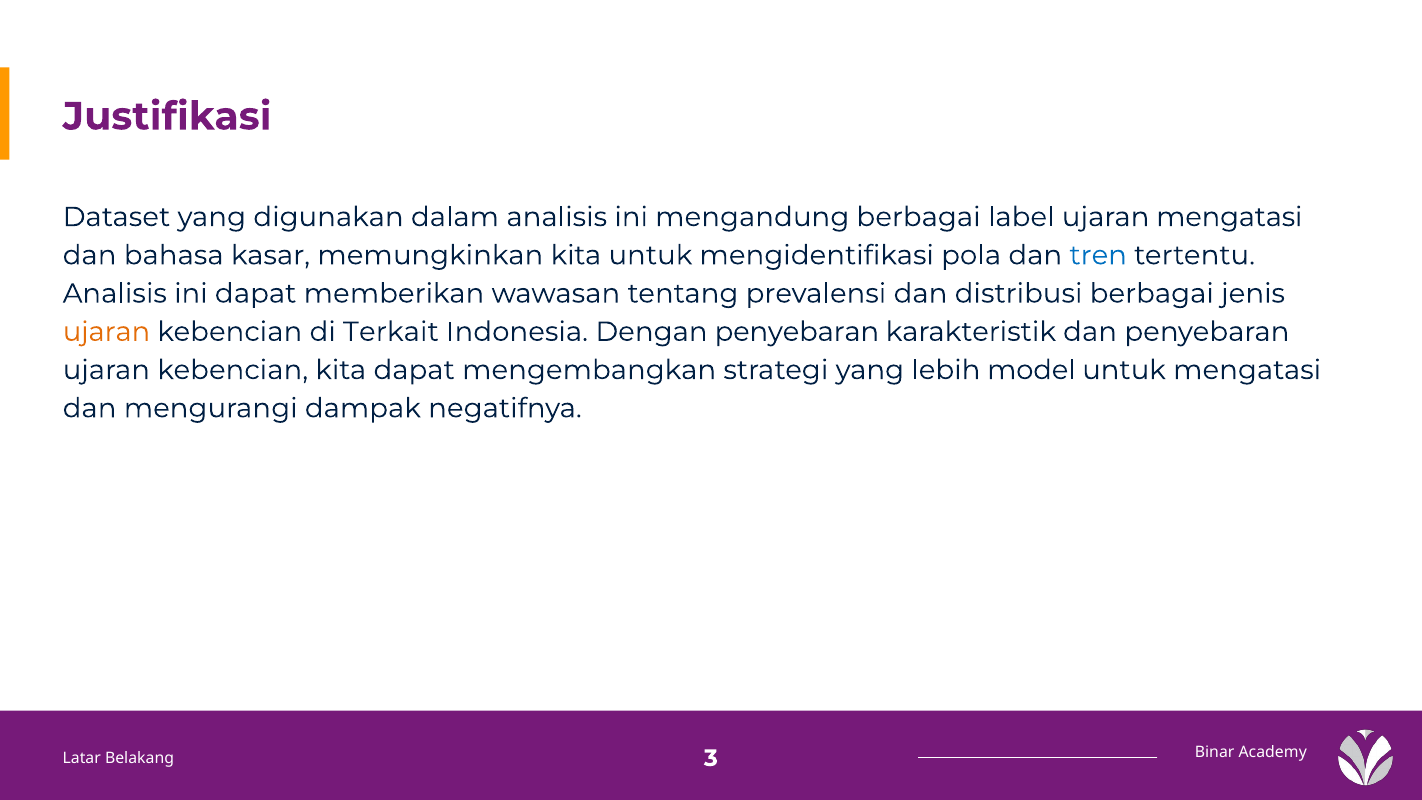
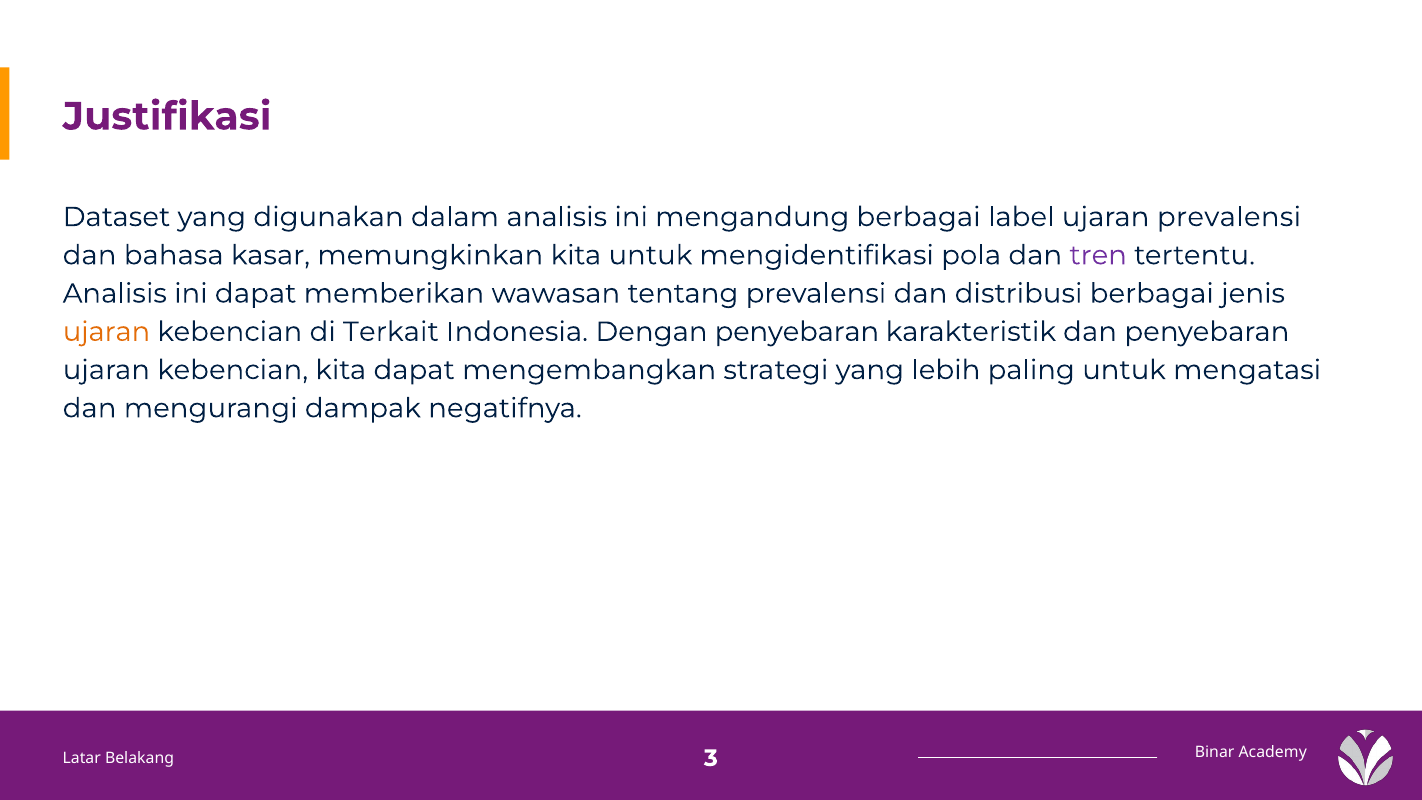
ujaran mengatasi: mengatasi -> prevalensi
tren colour: blue -> purple
model: model -> paling
